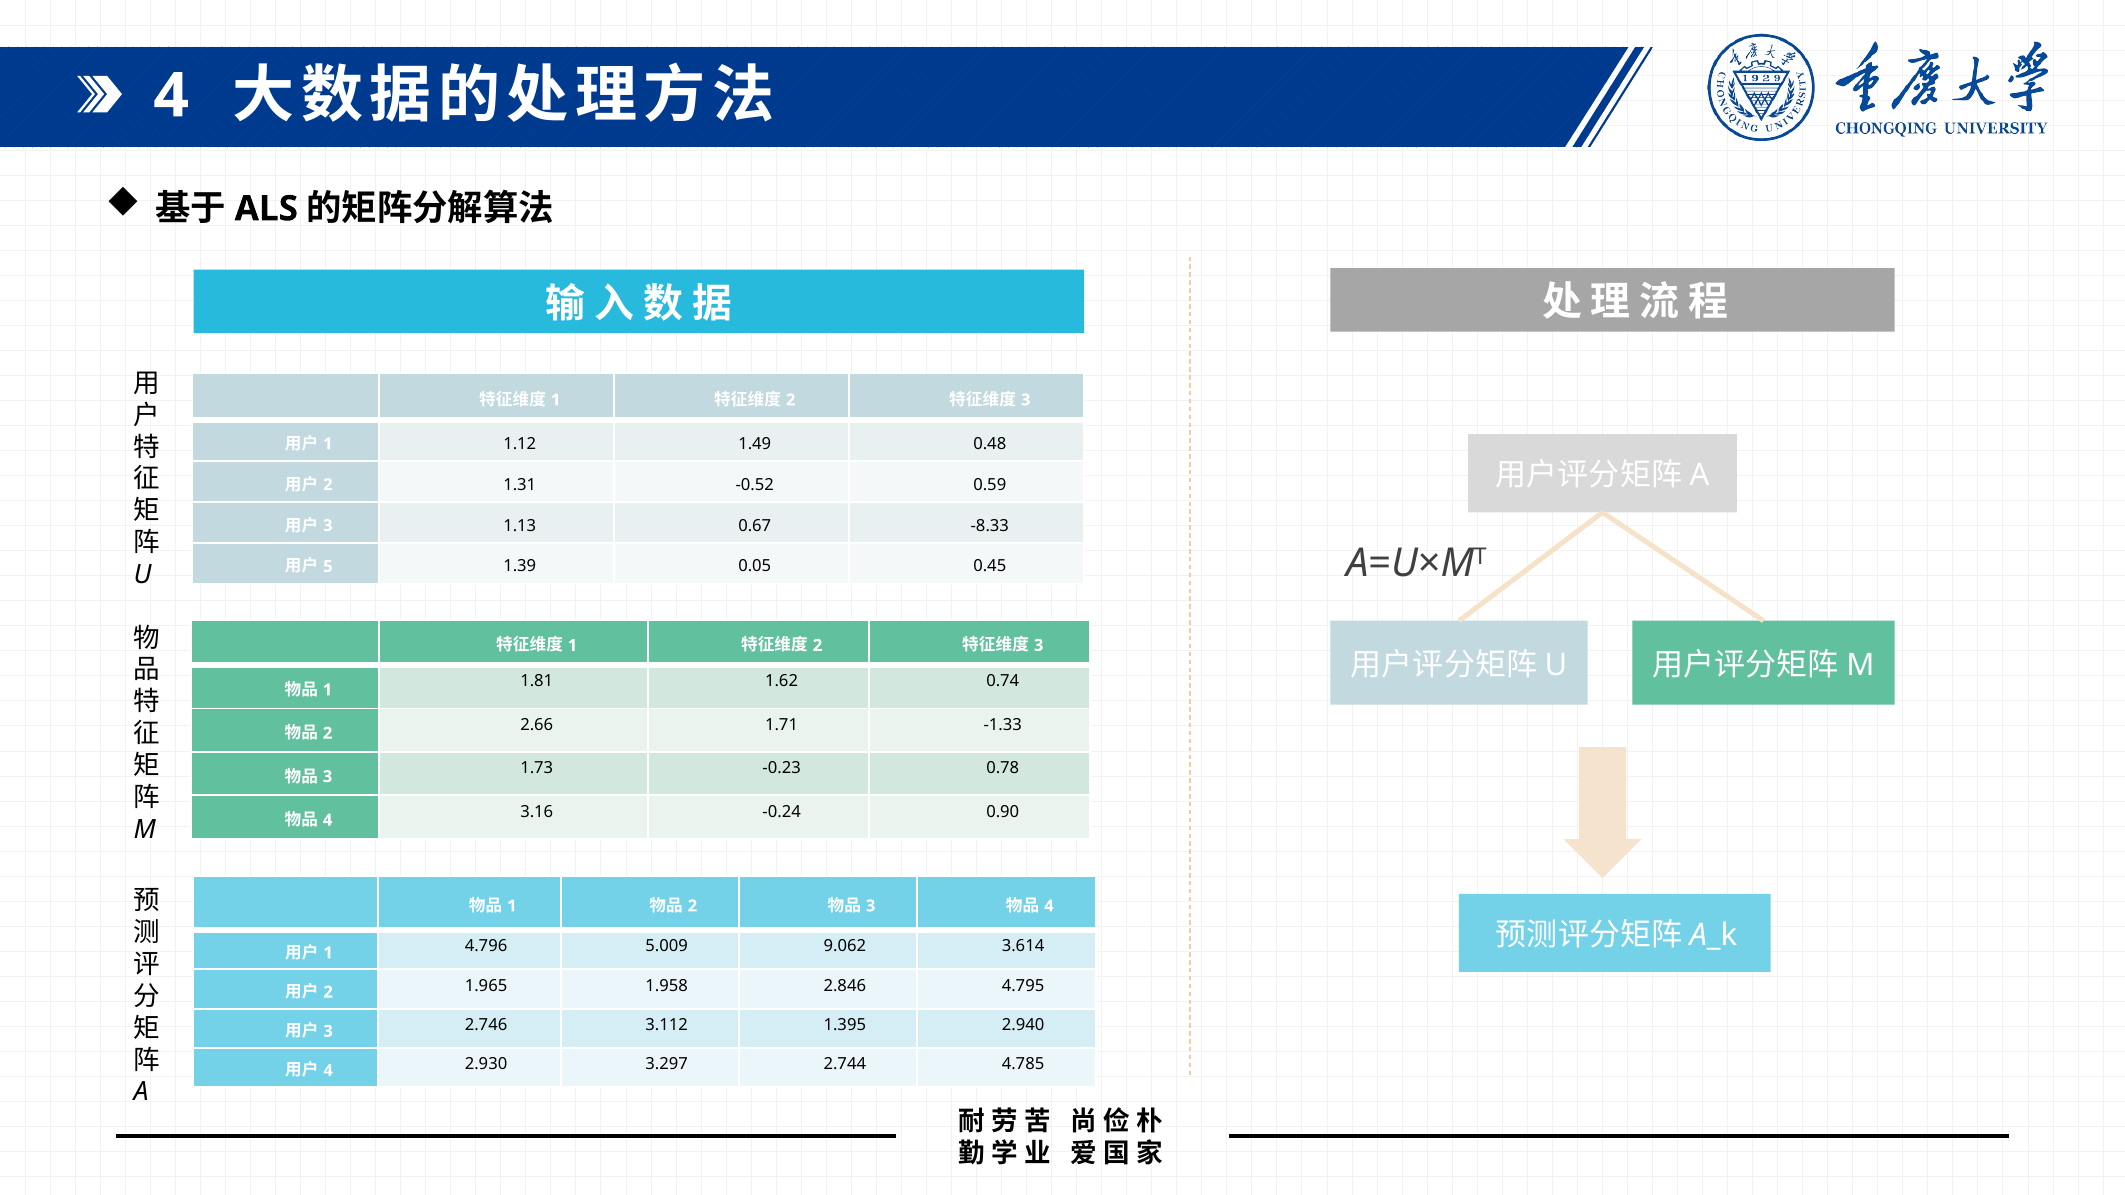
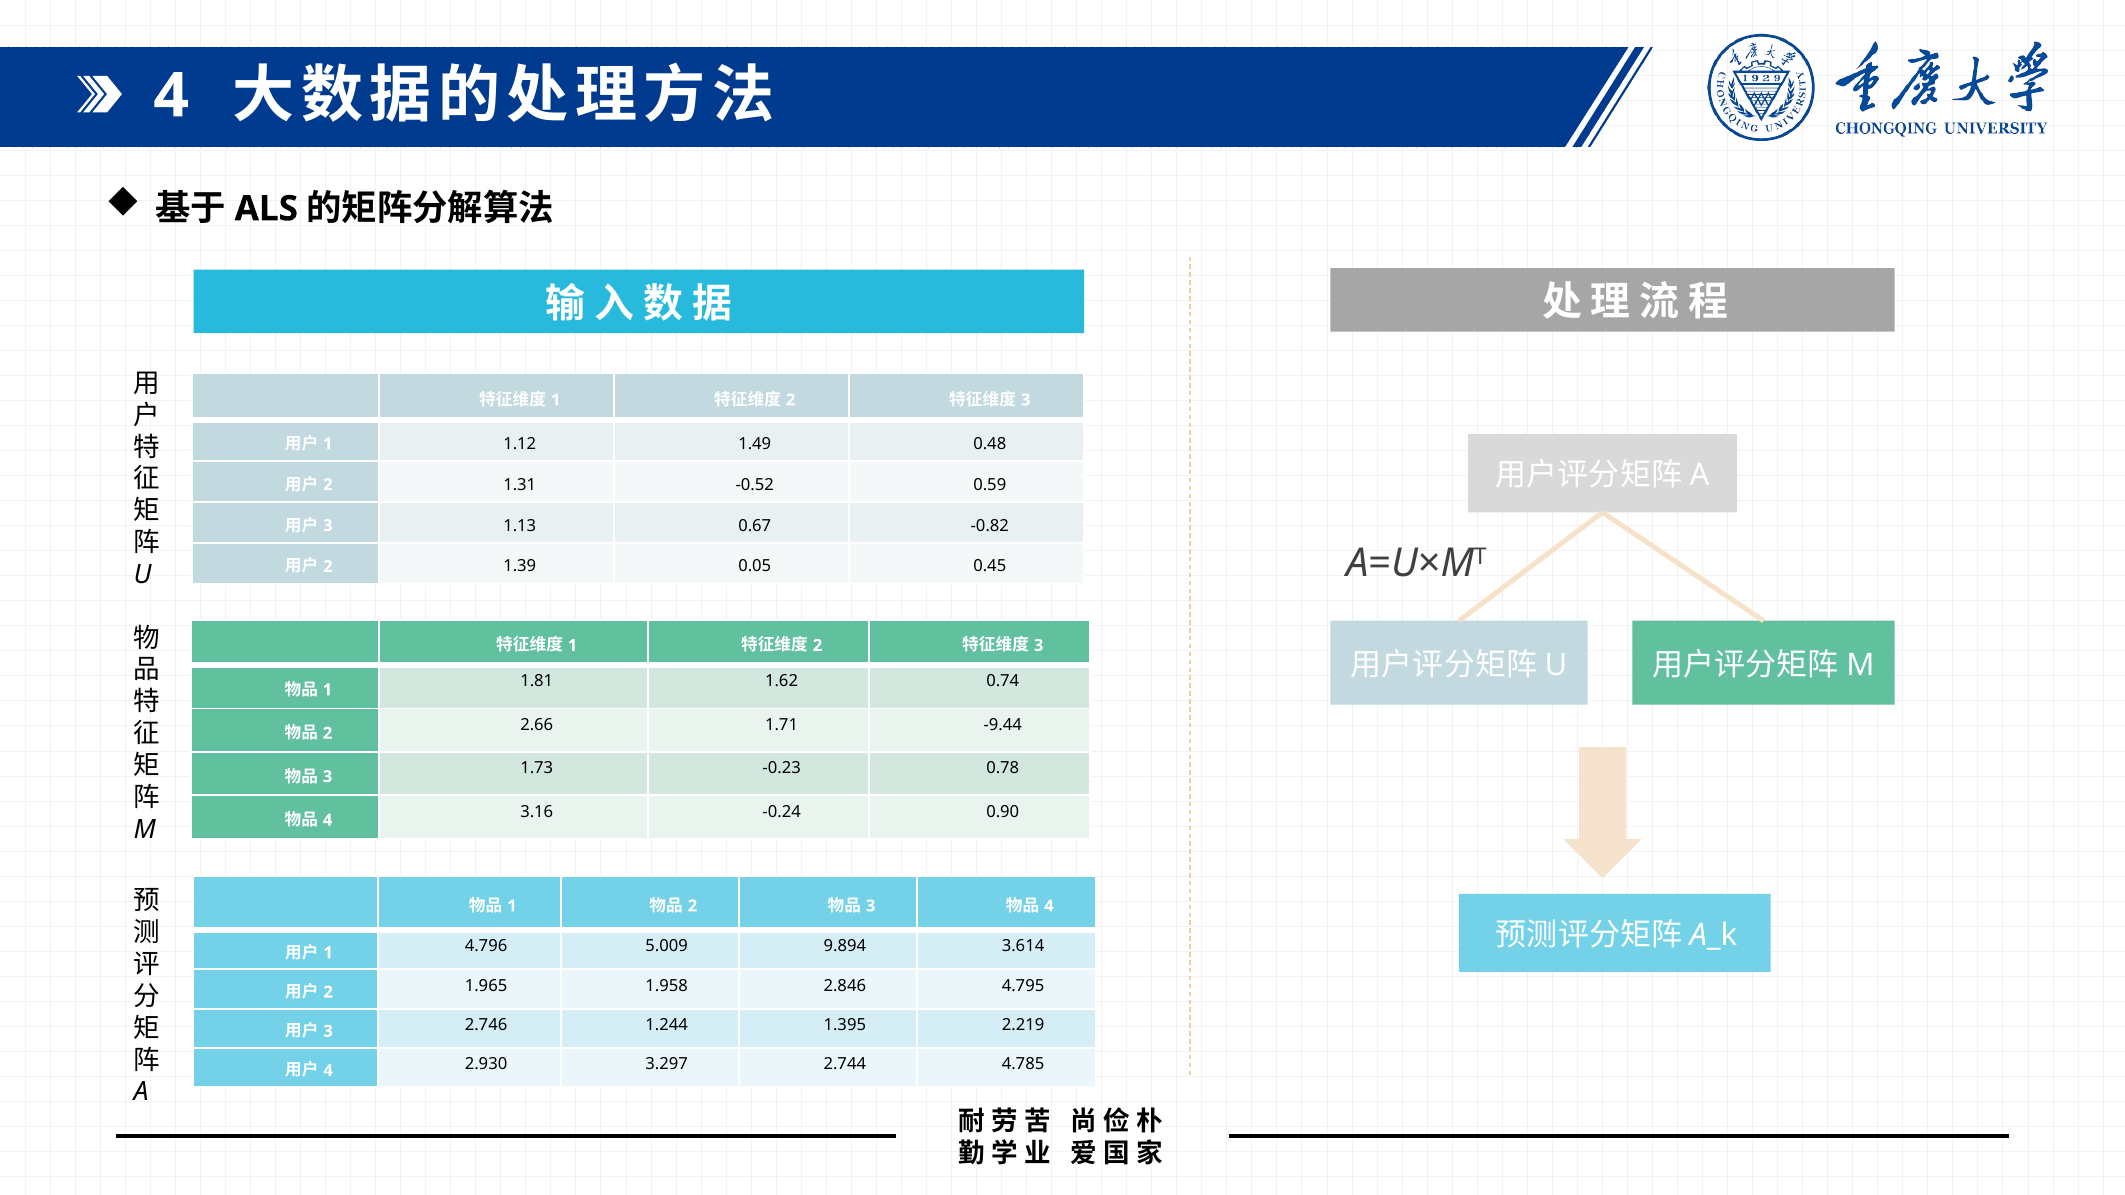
-8.33: -8.33 -> -0.82
5 at (328, 567): 5 -> 2
-1.33: -1.33 -> -9.44
9.062: 9.062 -> 9.894
3.112: 3.112 -> 1.244
2.940: 2.940 -> 2.219
